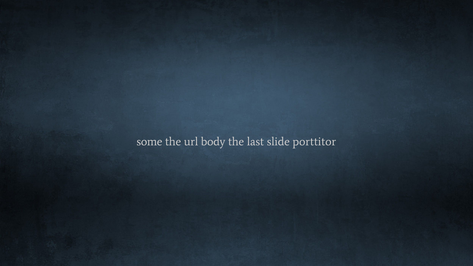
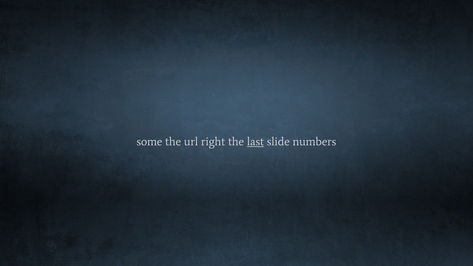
body: body -> right
last underline: none -> present
porttitor: porttitor -> numbers
